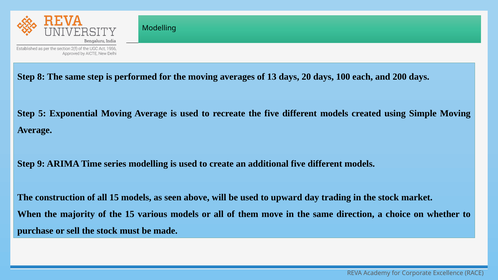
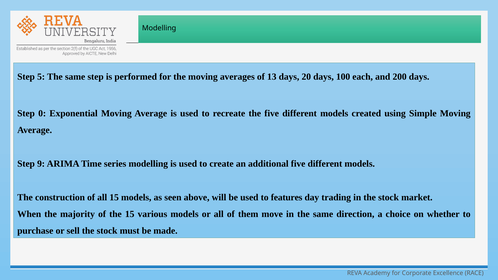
8: 8 -> 5
5: 5 -> 0
upward: upward -> features
